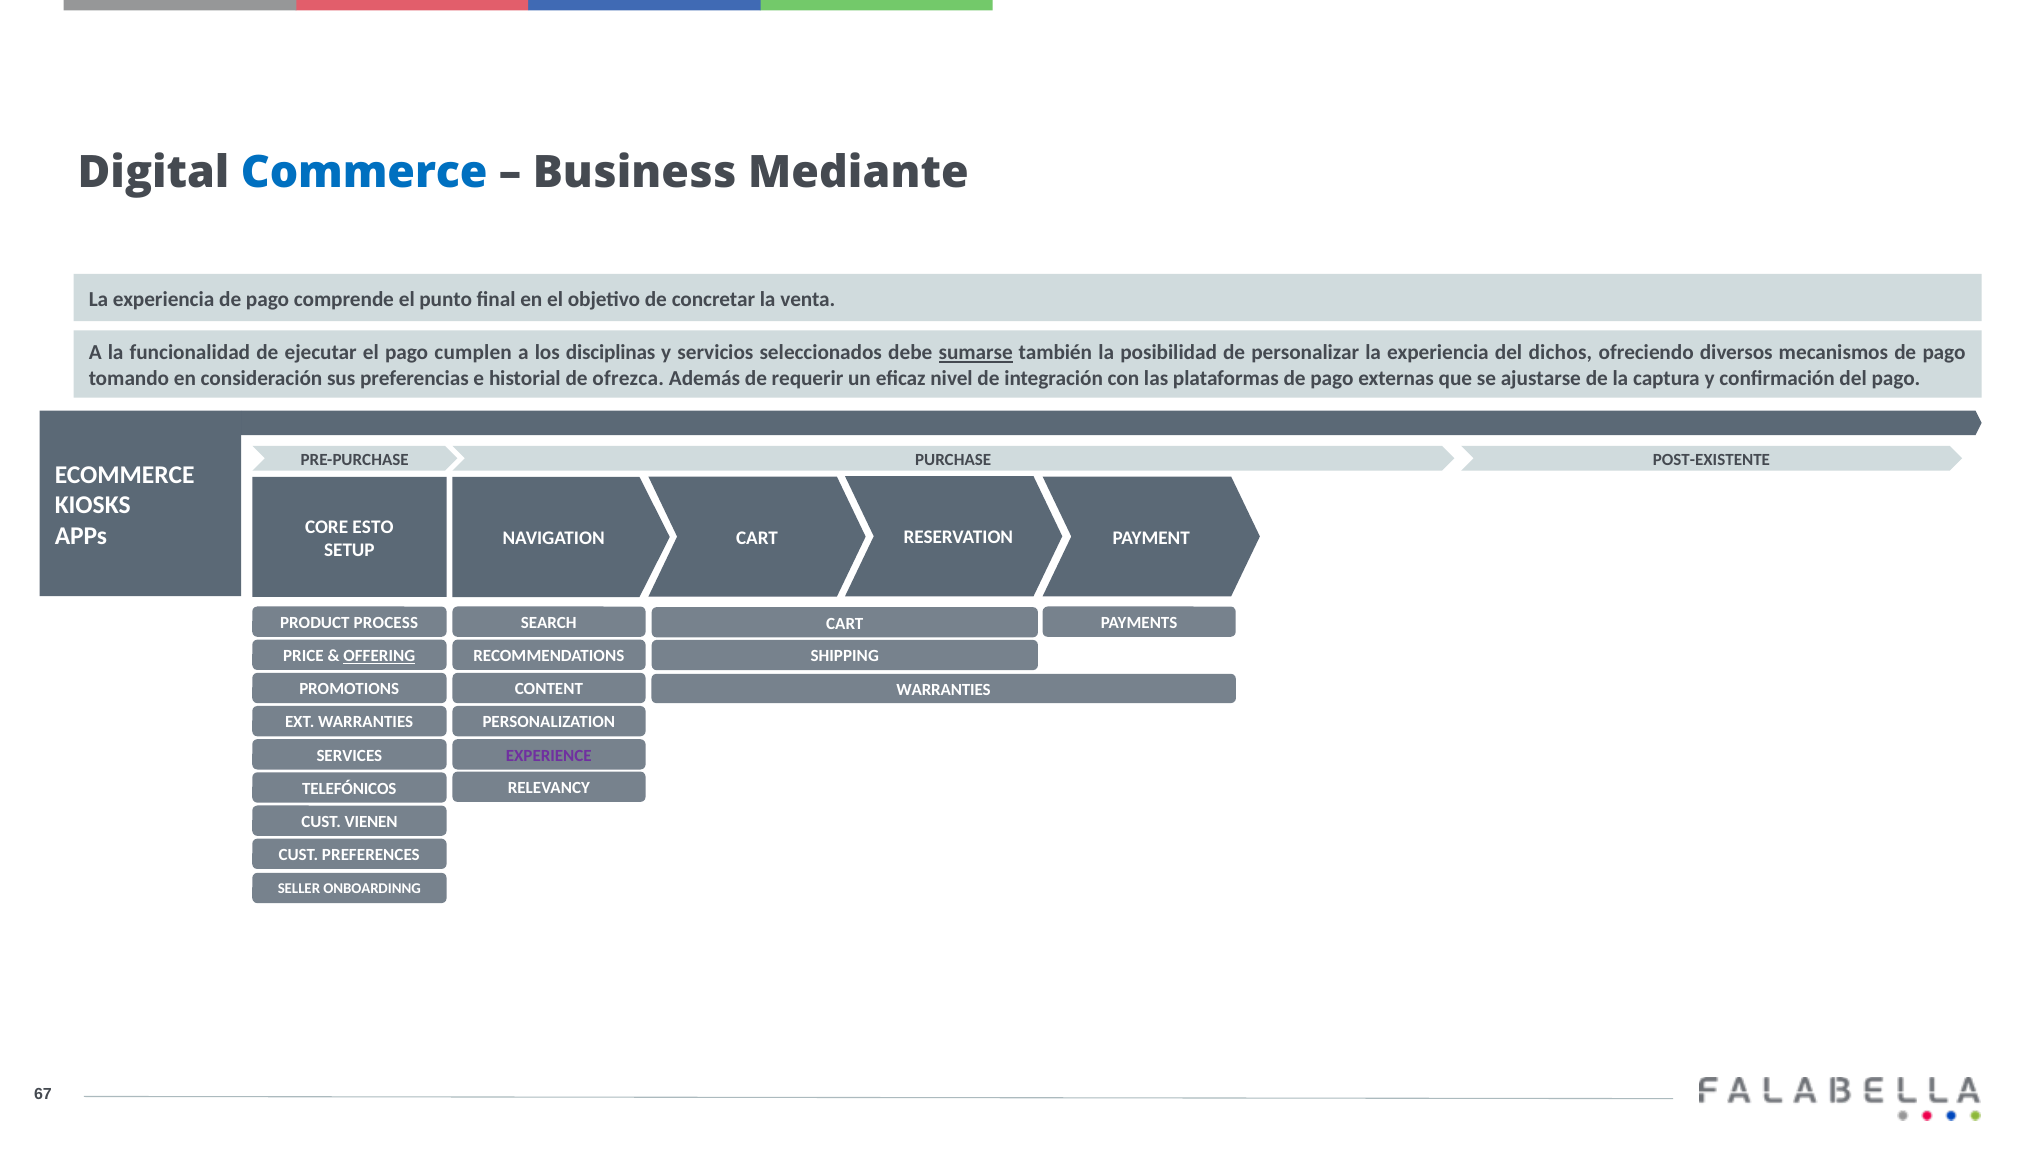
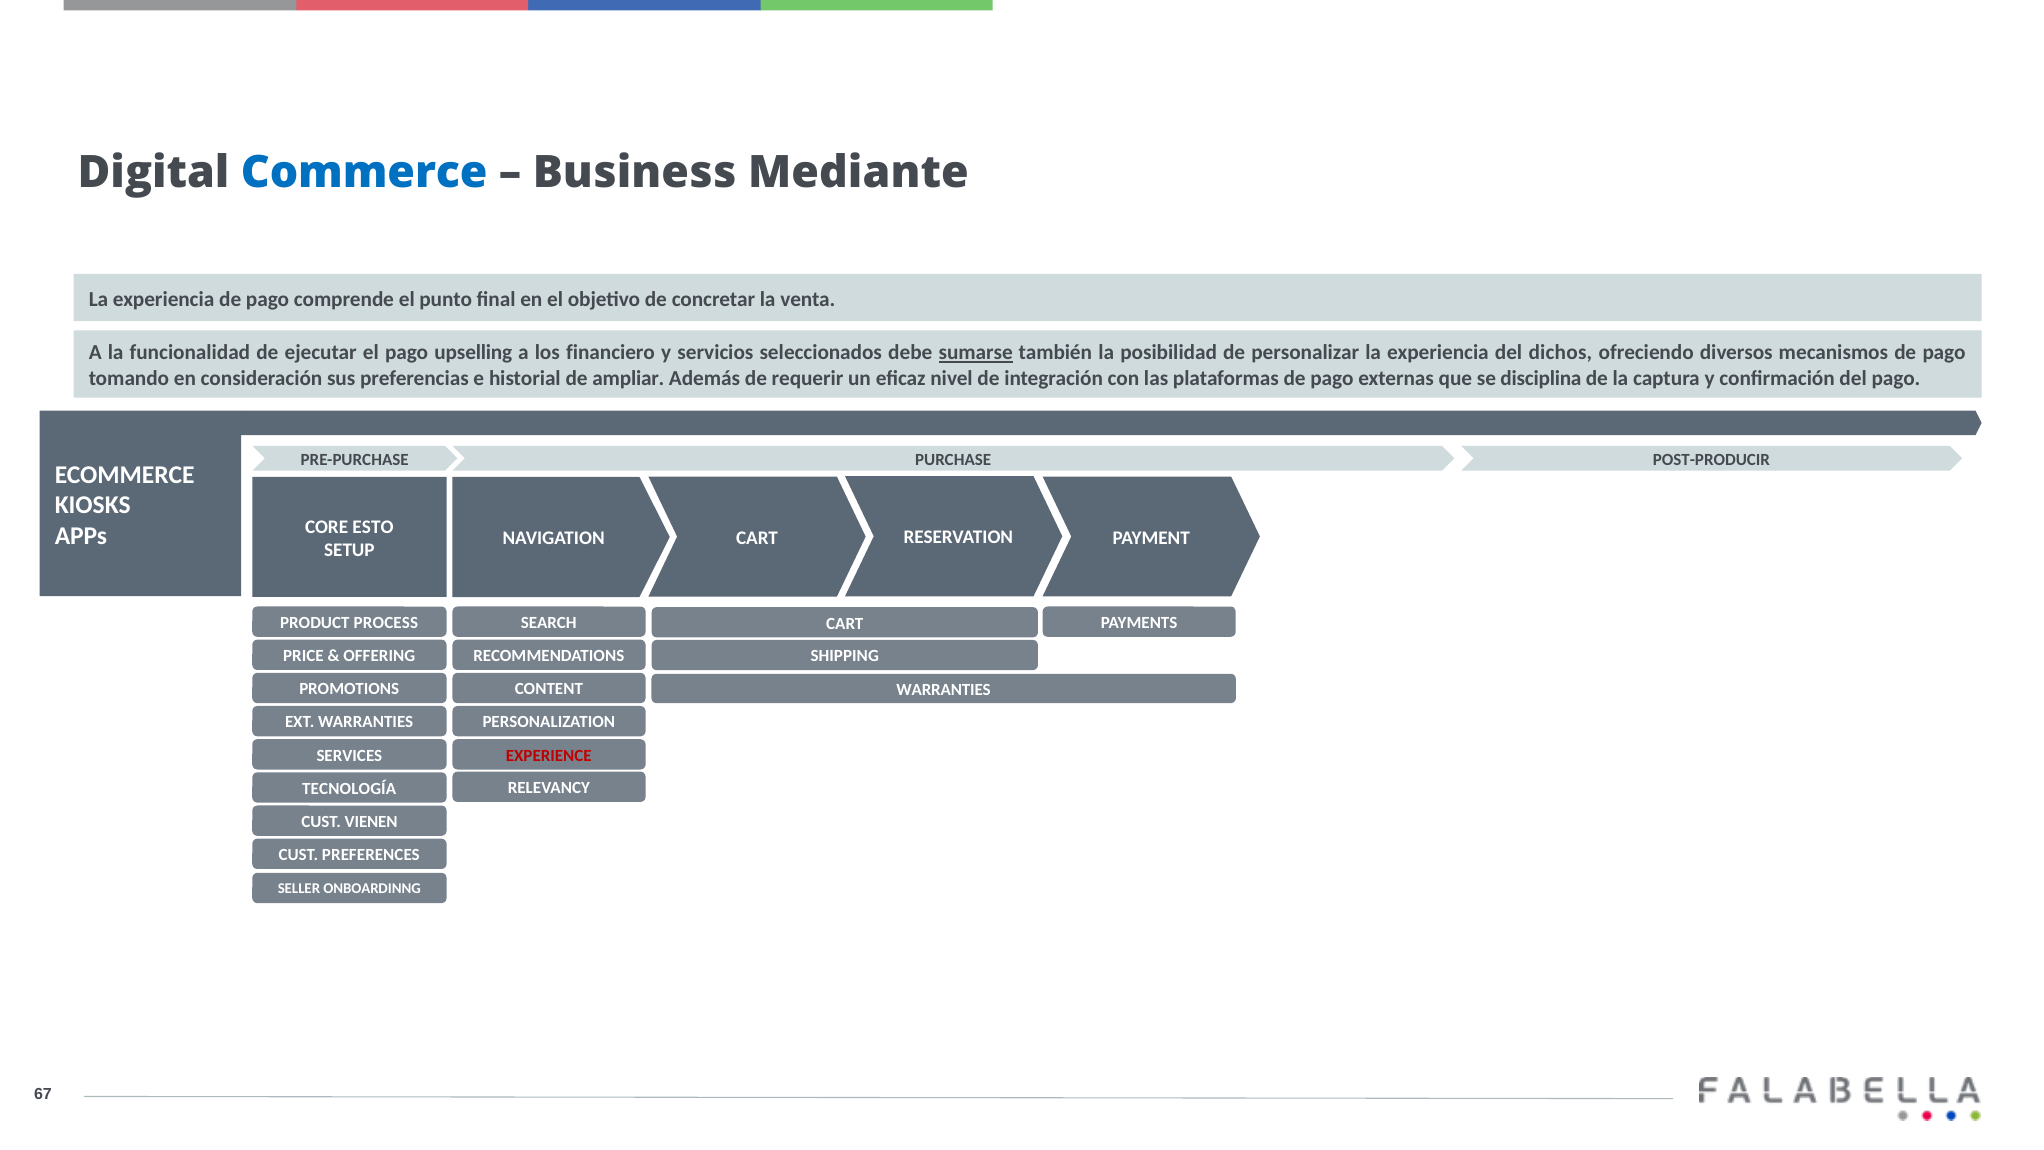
cumplen: cumplen -> upselling
disciplinas: disciplinas -> financiero
ofrezca: ofrezca -> ampliar
ajustarse: ajustarse -> disciplina
POST-EXISTENTE: POST-EXISTENTE -> POST-PRODUCIR
OFFERING underline: present -> none
EXPERIENCE colour: purple -> red
TELEFÓNICOS: TELEFÓNICOS -> TECNOLOGÍA
